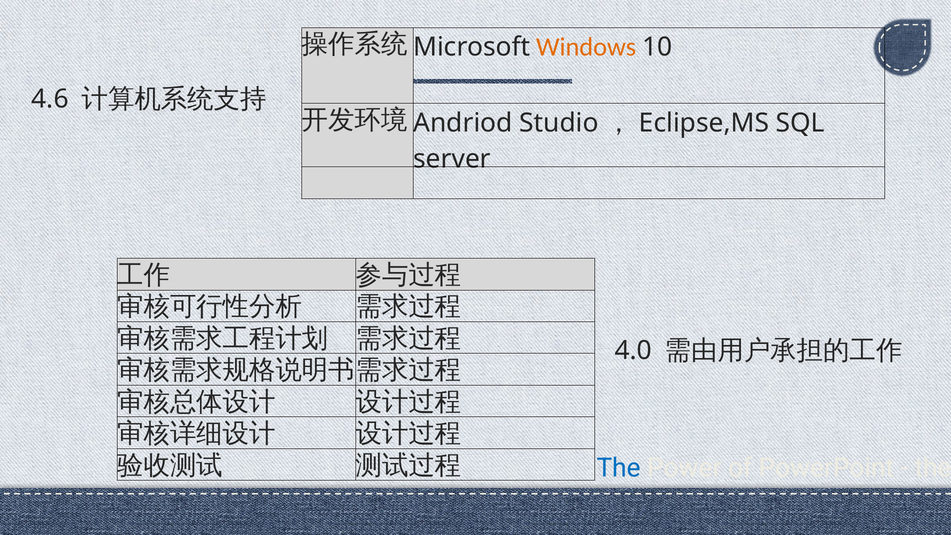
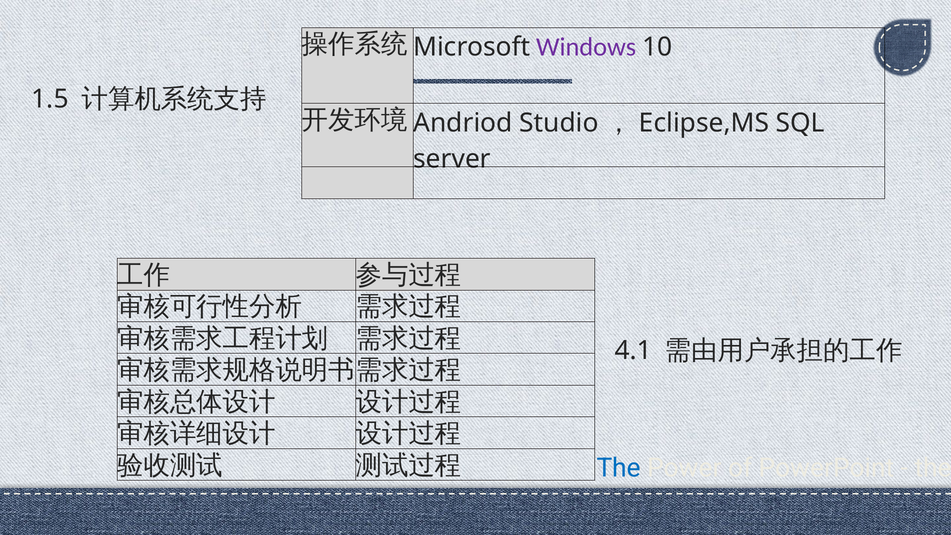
Windows colour: orange -> purple
4.6: 4.6 -> 1.5
4.0: 4.0 -> 4.1
